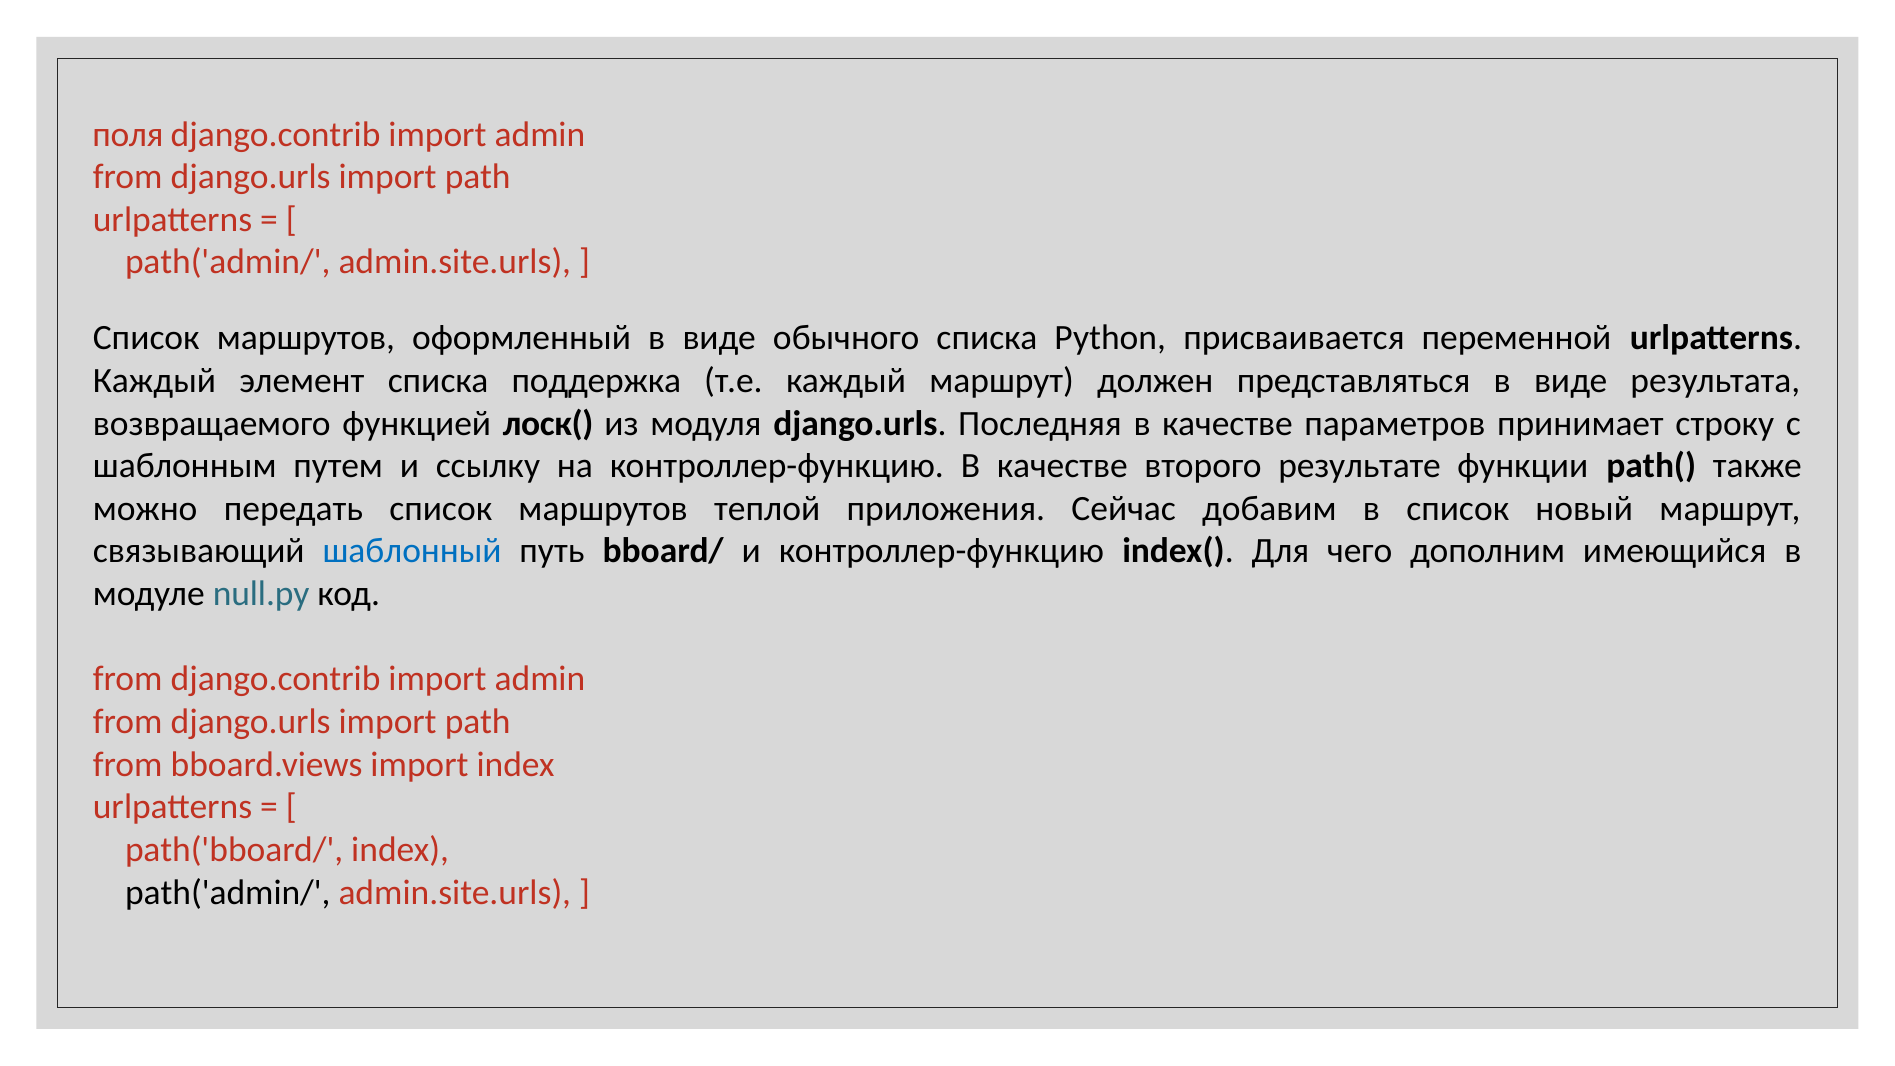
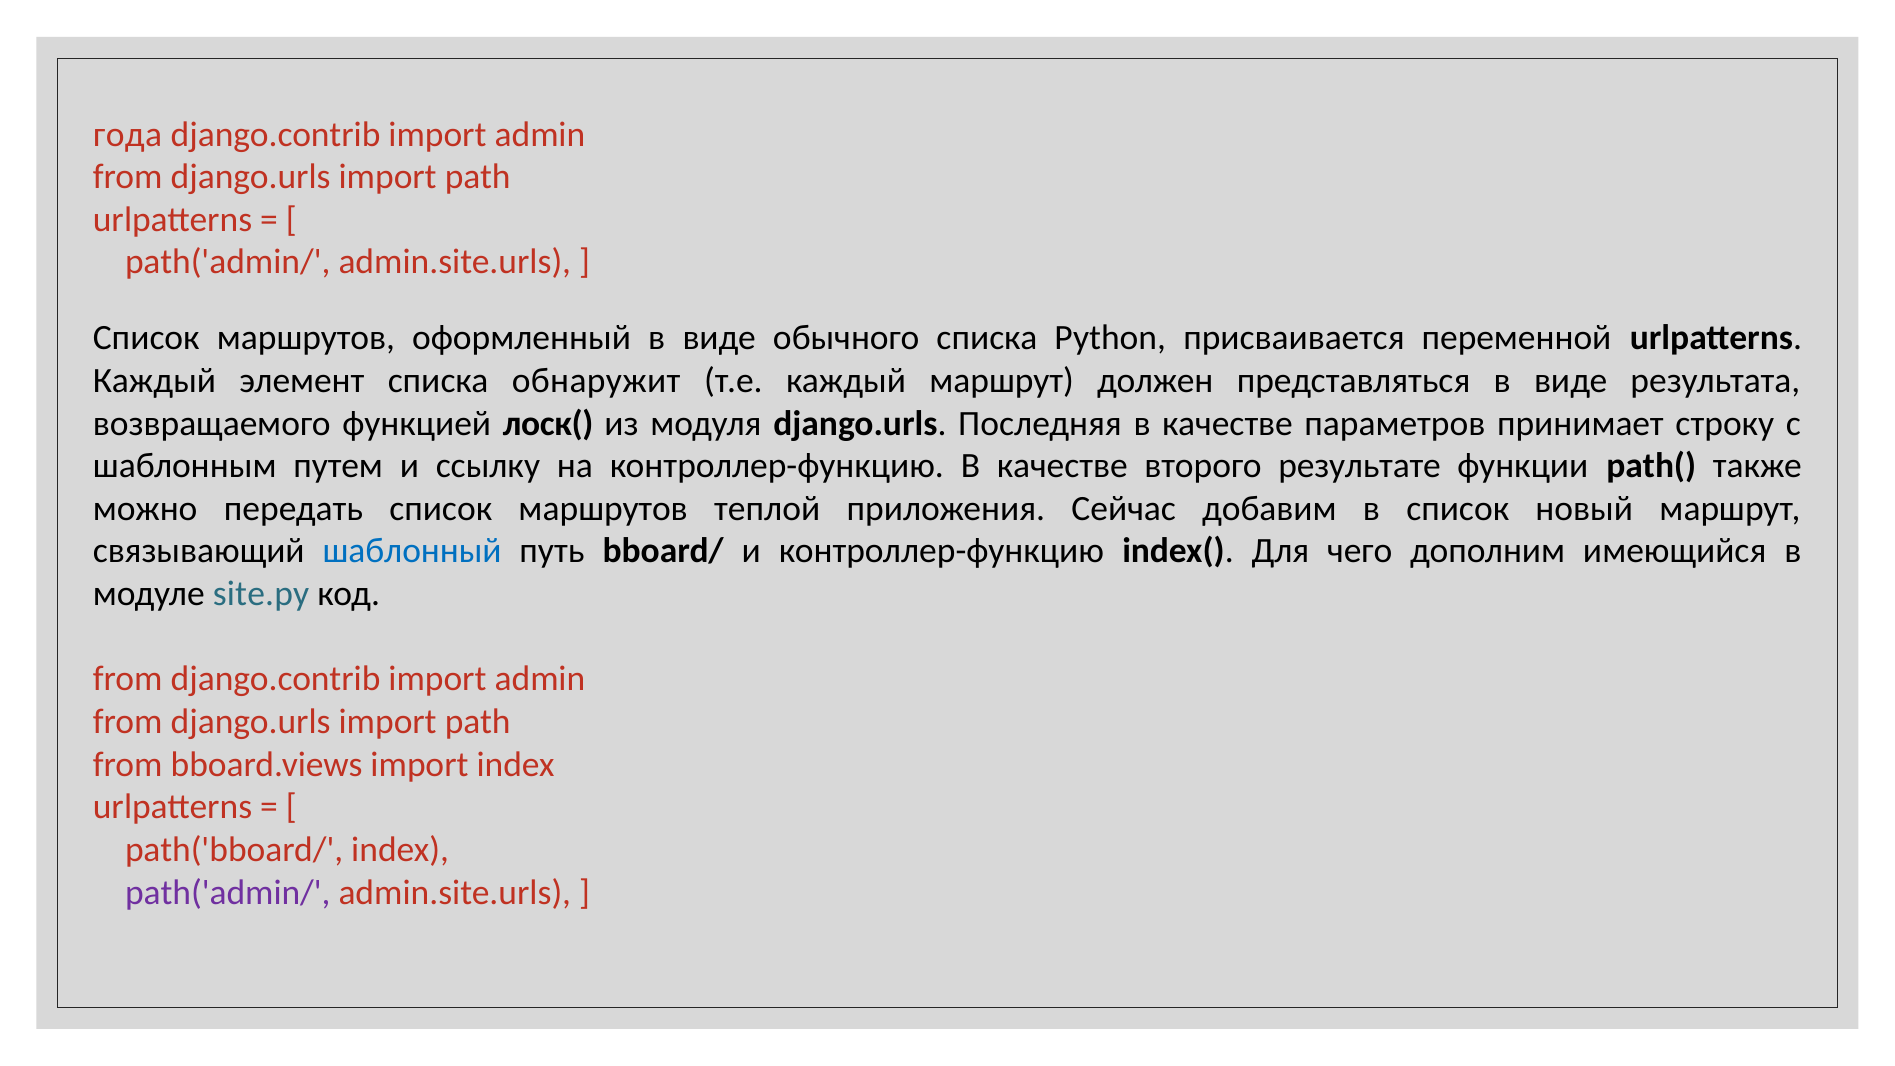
поля: поля -> года
поддержка: поддержка -> обнаружит
null.py: null.py -> site.py
path('admin/ at (228, 892) colour: black -> purple
